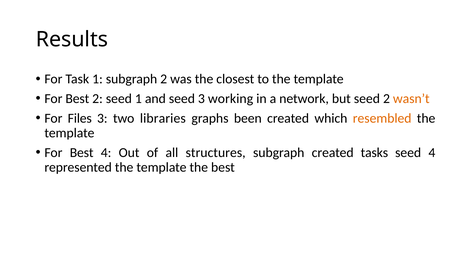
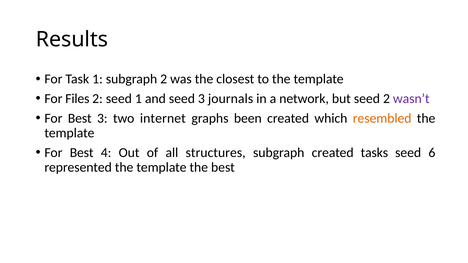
Best at (77, 99): Best -> Files
working: working -> journals
wasn’t colour: orange -> purple
Files at (80, 118): Files -> Best
libraries: libraries -> internet
seed 4: 4 -> 6
